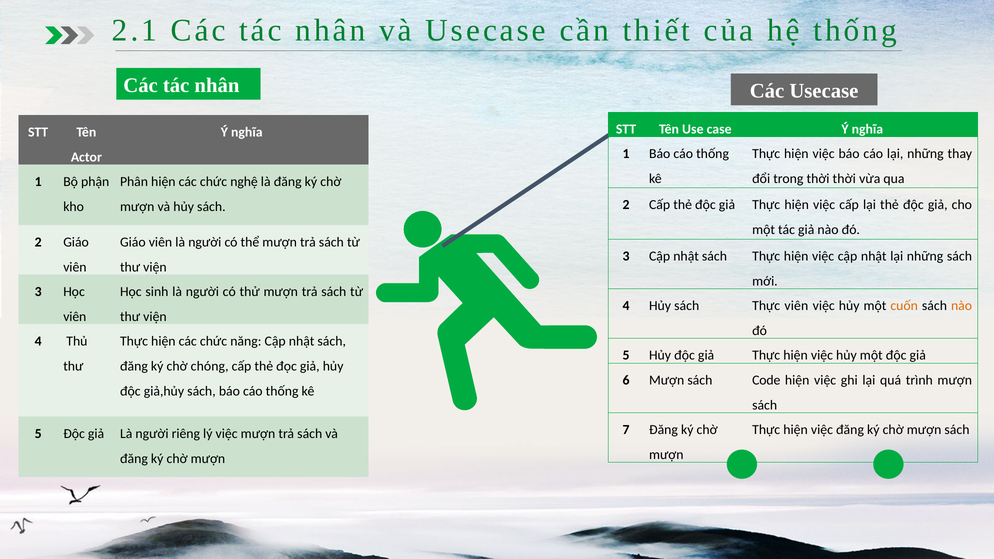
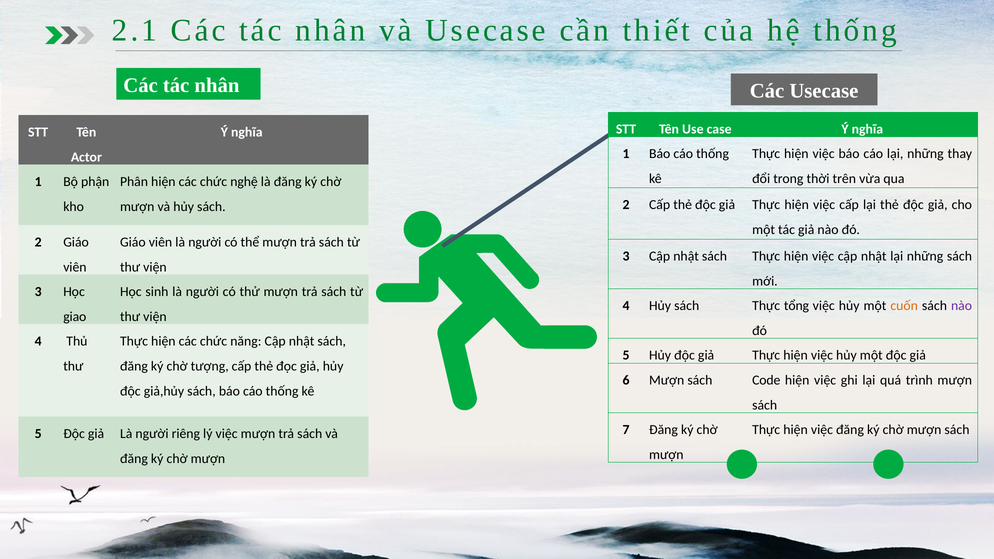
thời thời: thời -> trên
Thực viên: viên -> tổng
nào at (962, 306) colour: orange -> purple
viên at (75, 317): viên -> giao
chóng: chóng -> tượng
